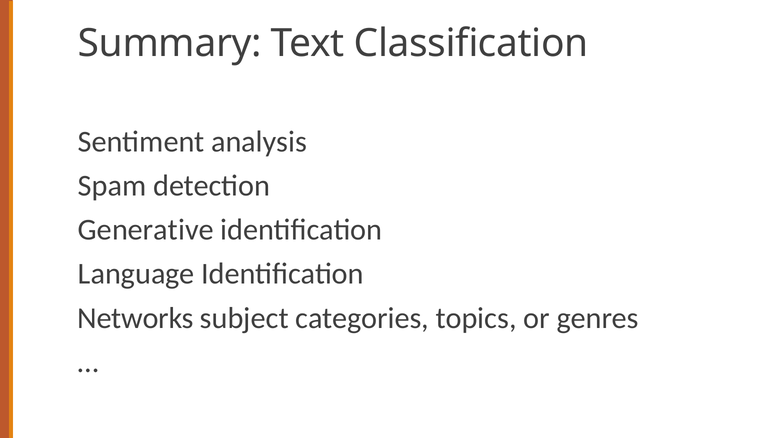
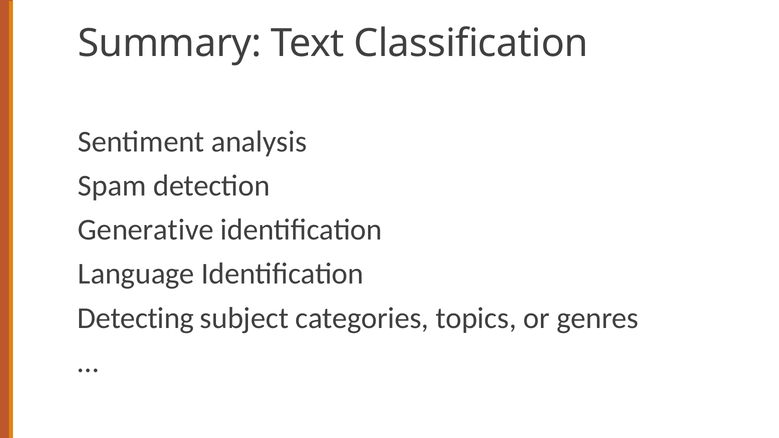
Networks: Networks -> Detecting
